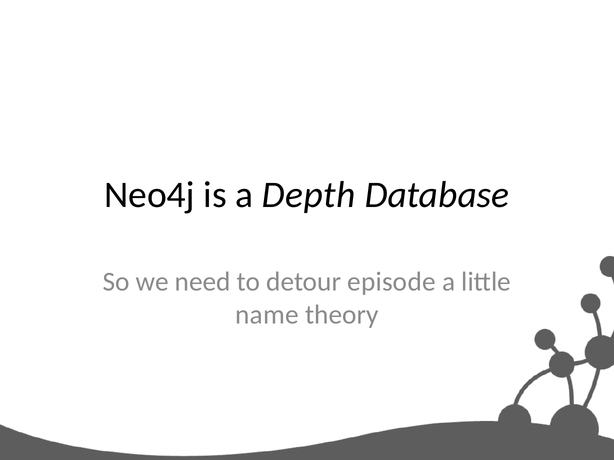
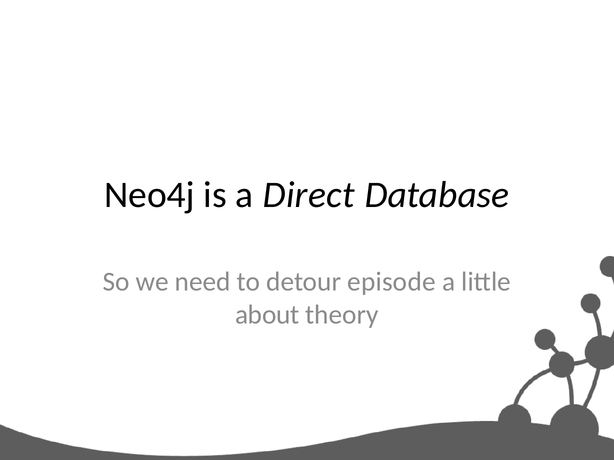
Depth: Depth -> Direct
name: name -> about
